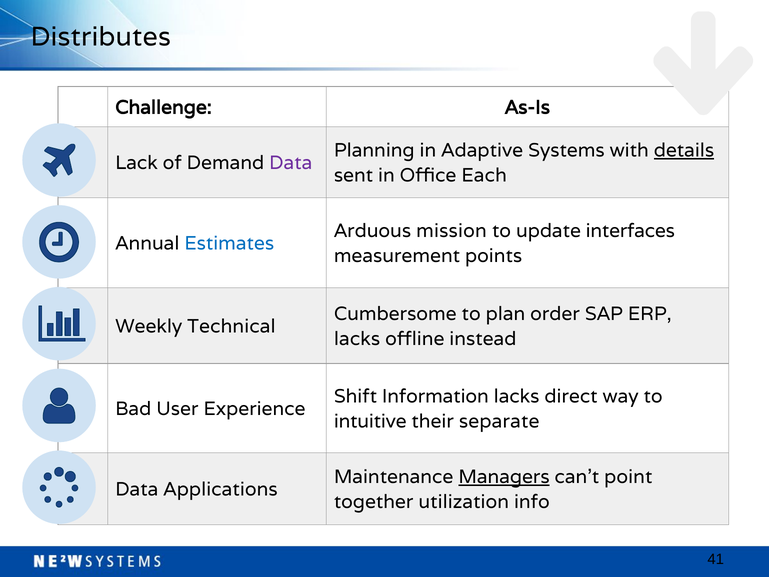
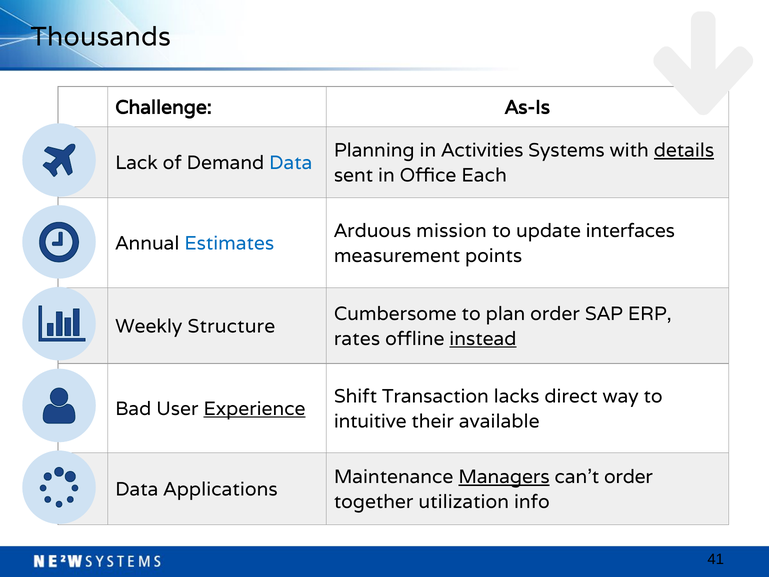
Distributes: Distributes -> Thousands
Adaptive: Adaptive -> Activities
Data at (291, 163) colour: purple -> blue
Technical: Technical -> Structure
lacks at (357, 339): lacks -> rates
instead underline: none -> present
Information: Information -> Transaction
Experience underline: none -> present
separate: separate -> available
can’t point: point -> order
